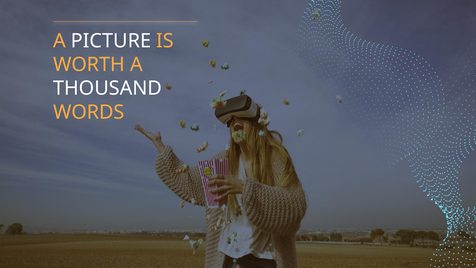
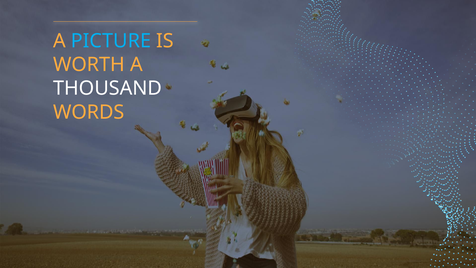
PICTURE colour: white -> light blue
